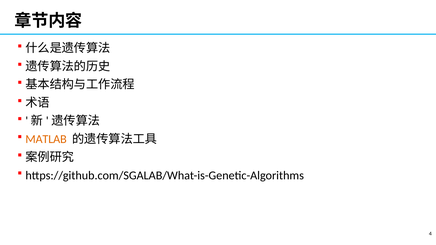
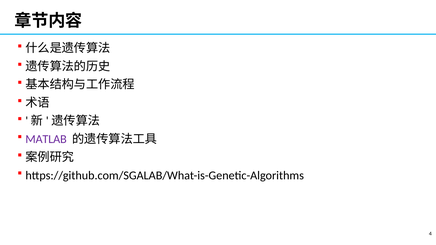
MATLAB colour: orange -> purple
